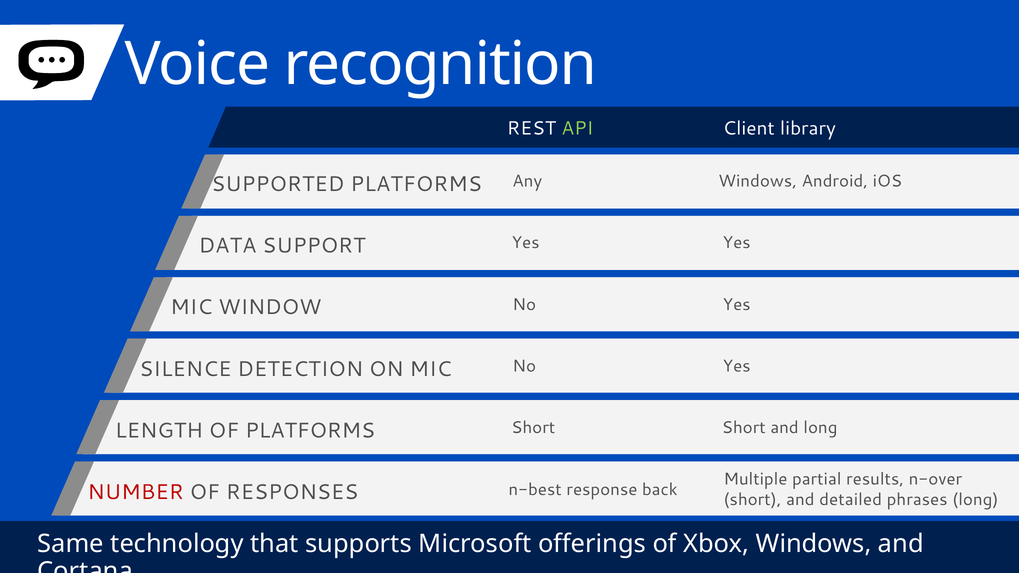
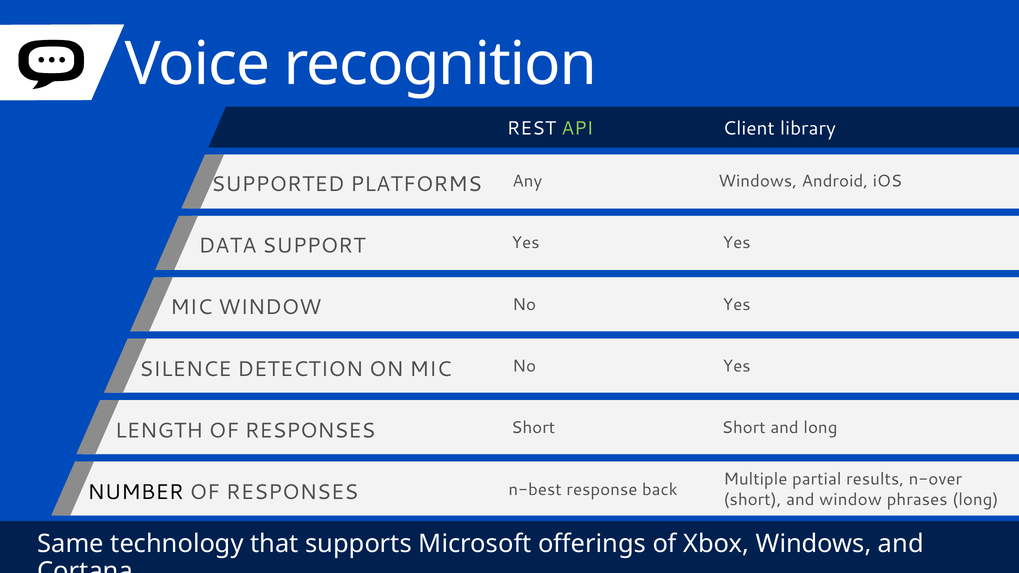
LENGTH OF PLATFORMS: PLATFORMS -> RESPONSES
NUMBER colour: red -> black
and detailed: detailed -> window
